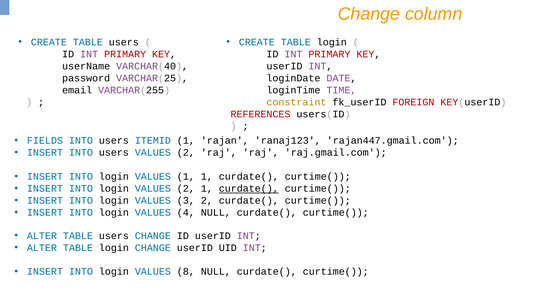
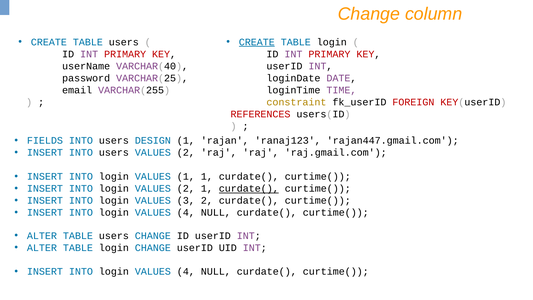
CREATE at (257, 42) underline: none -> present
ITEMID: ITEMID -> DESIGN
8 at (186, 271): 8 -> 4
